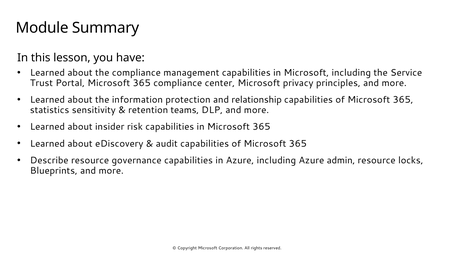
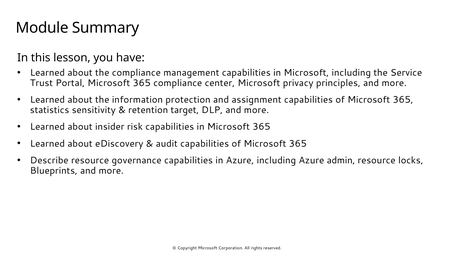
relationship: relationship -> assignment
teams: teams -> target
